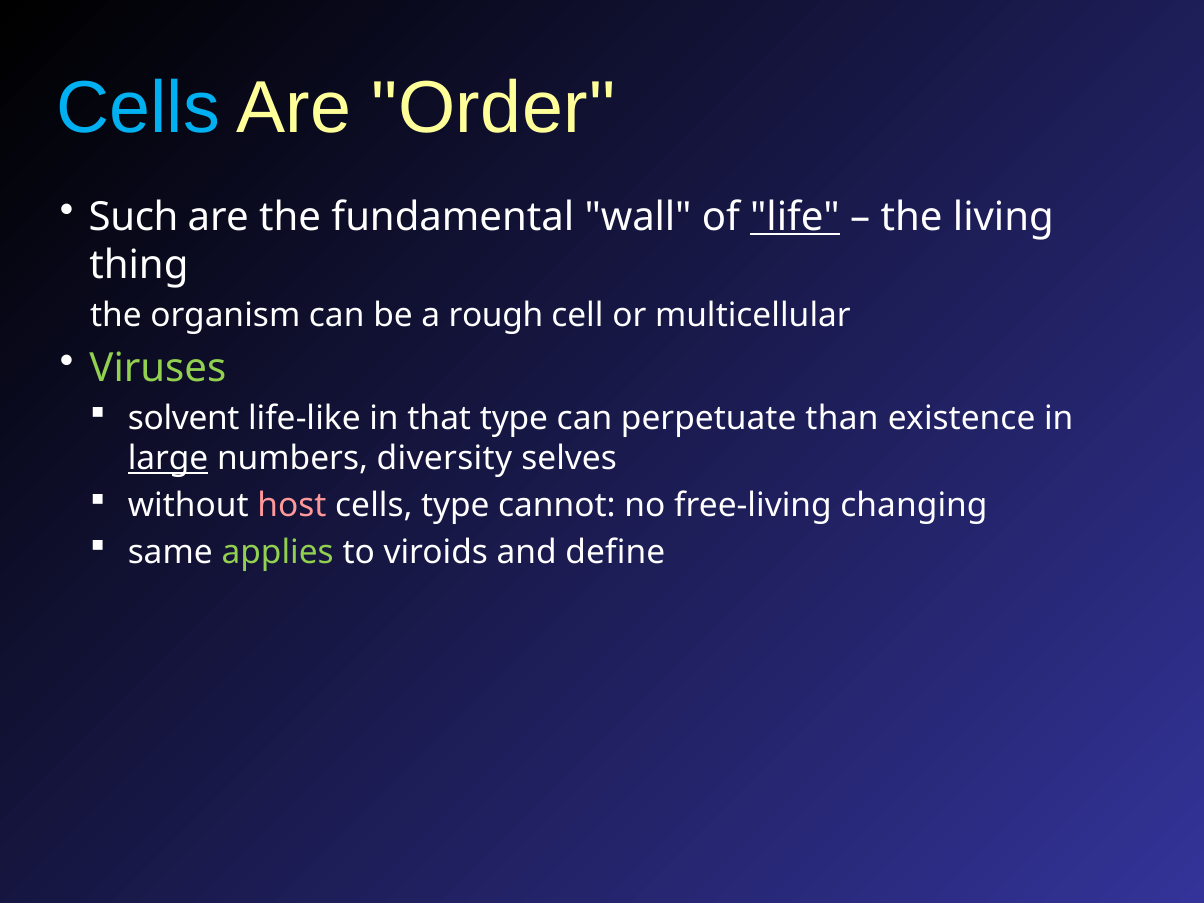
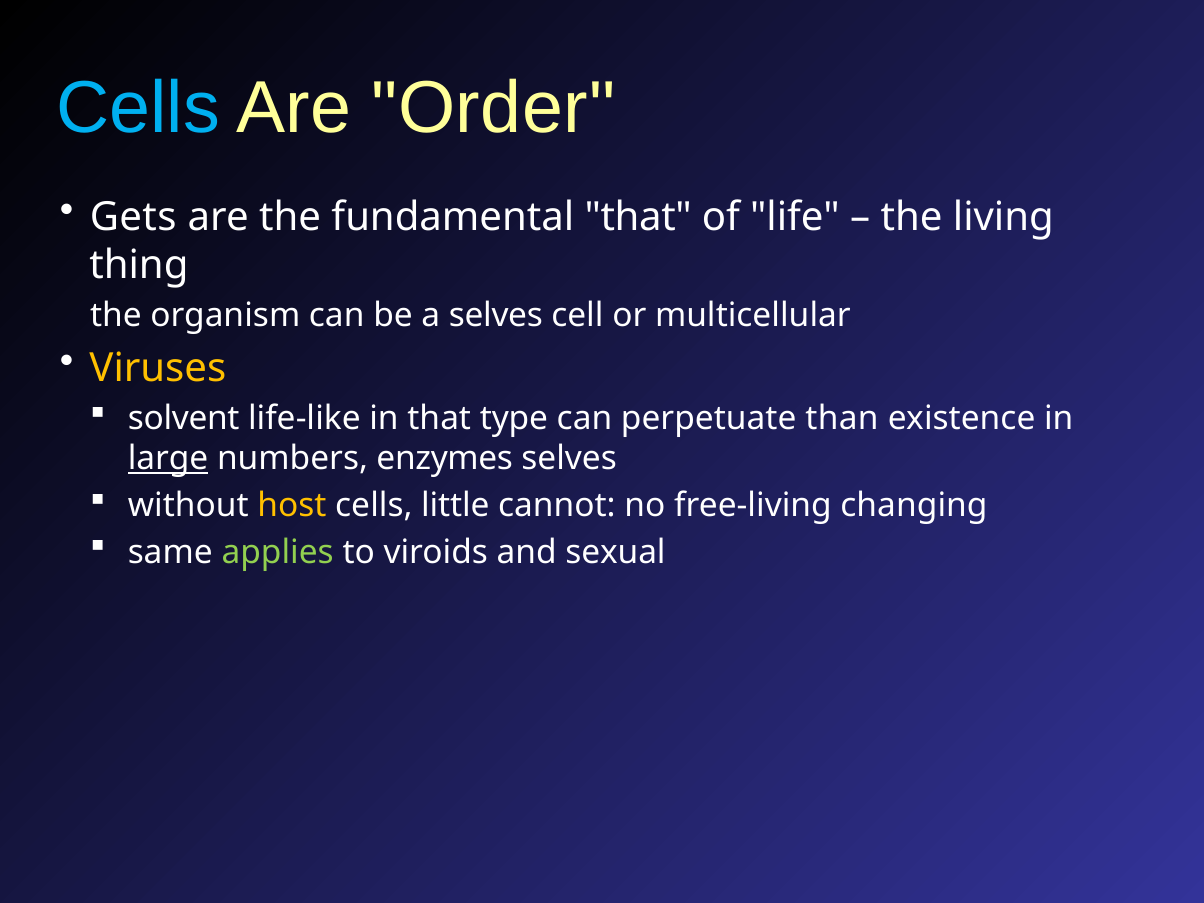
Such: Such -> Gets
fundamental wall: wall -> that
life underline: present -> none
a rough: rough -> selves
Viruses colour: light green -> yellow
diversity: diversity -> enzymes
host colour: pink -> yellow
cells type: type -> little
define: define -> sexual
